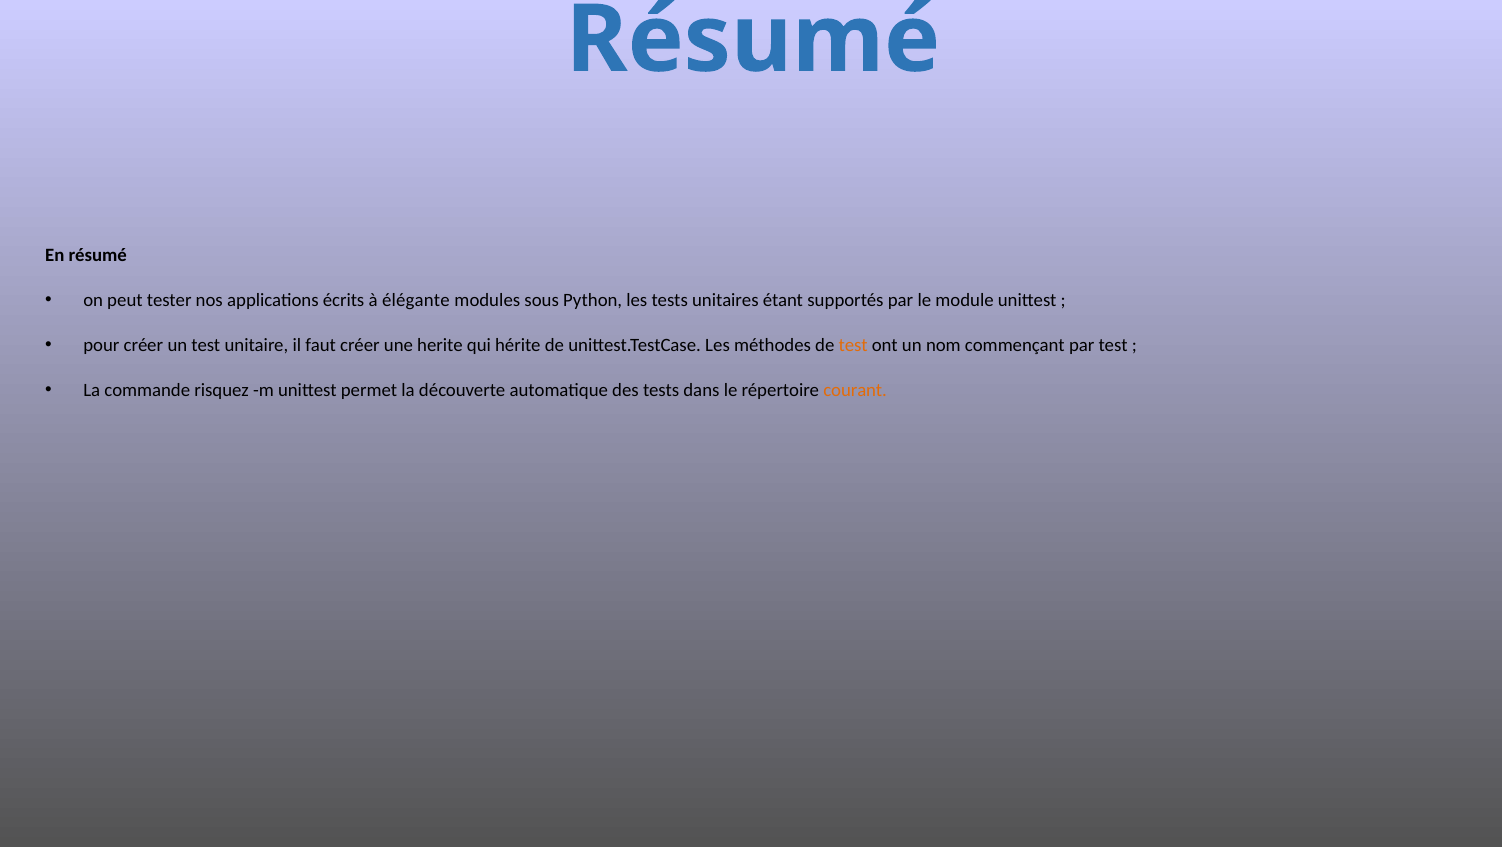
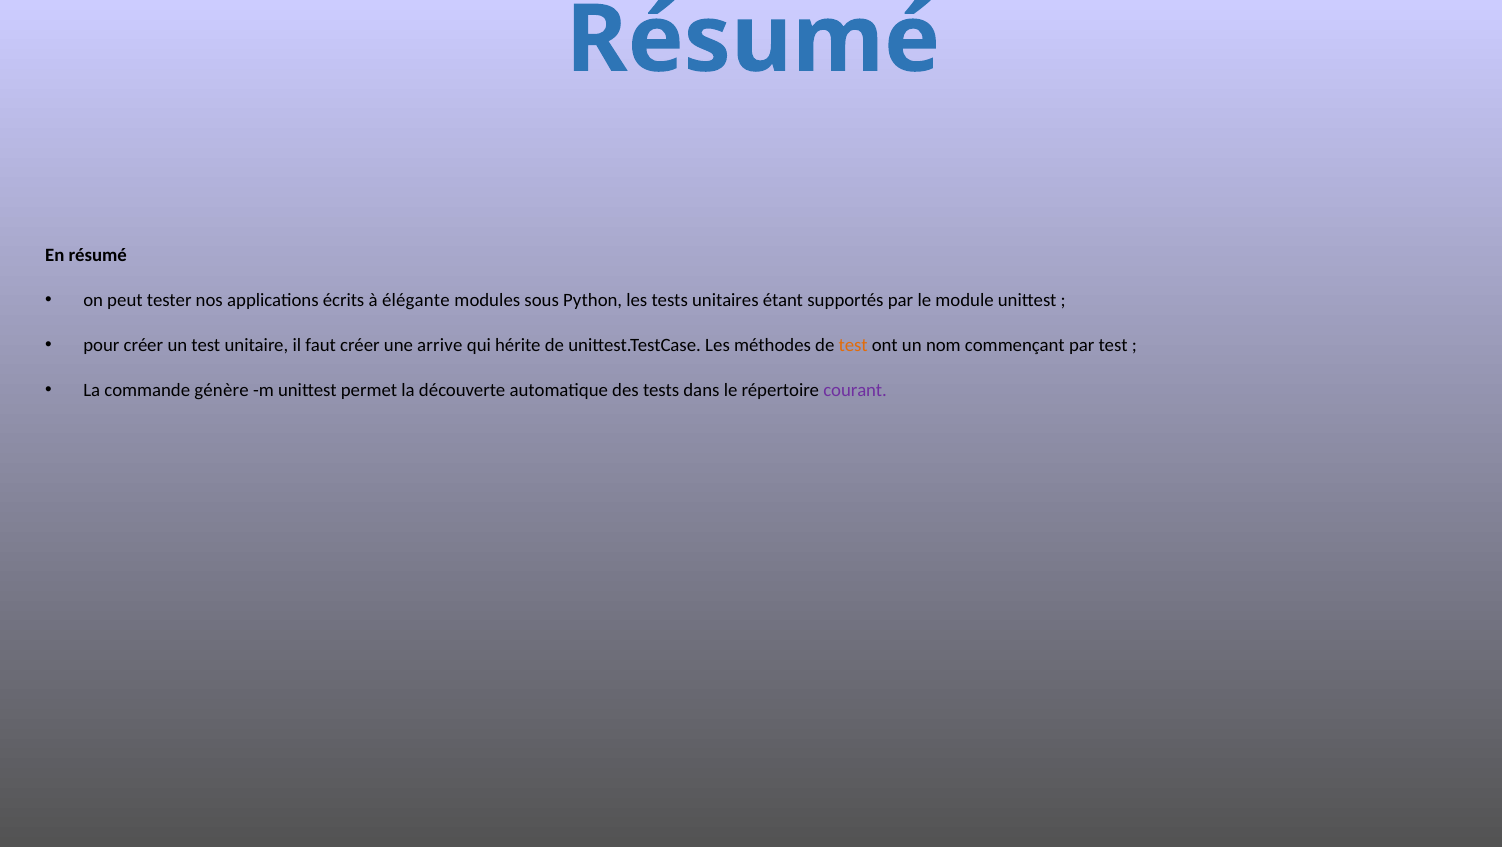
herite: herite -> arrive
risquez: risquez -> génère
courant colour: orange -> purple
